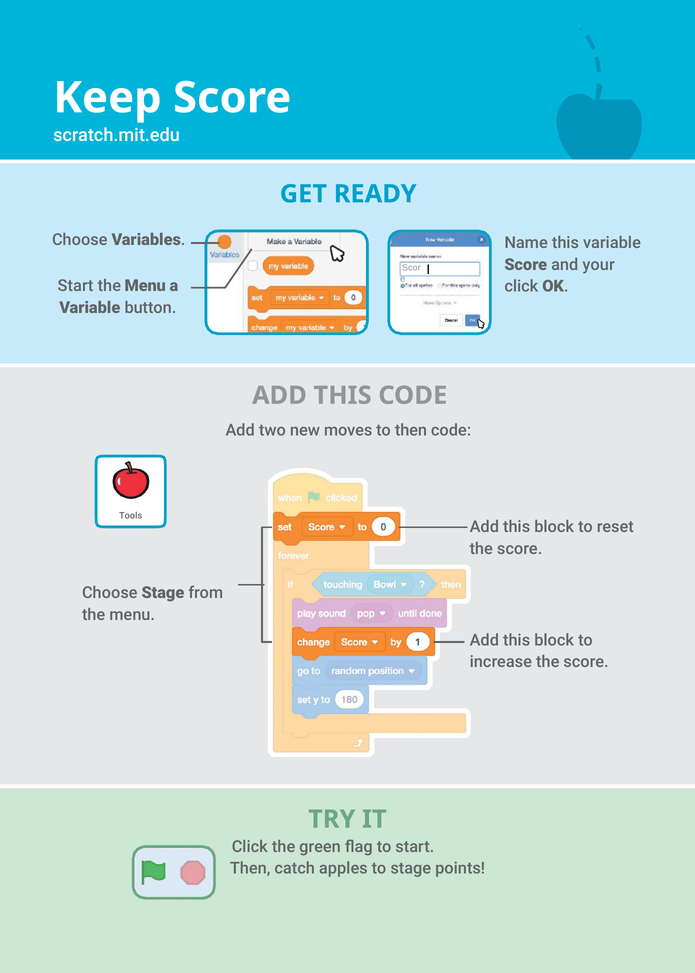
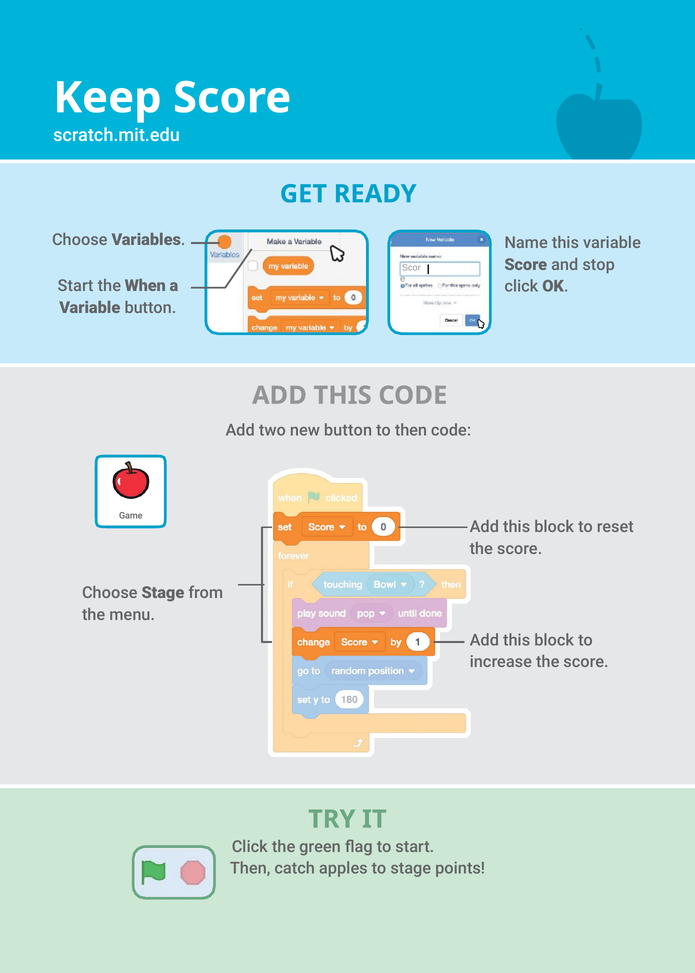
your: your -> stop
Menu at (145, 286): Menu -> When
new moves: moves -> button
Tools: Tools -> Game
